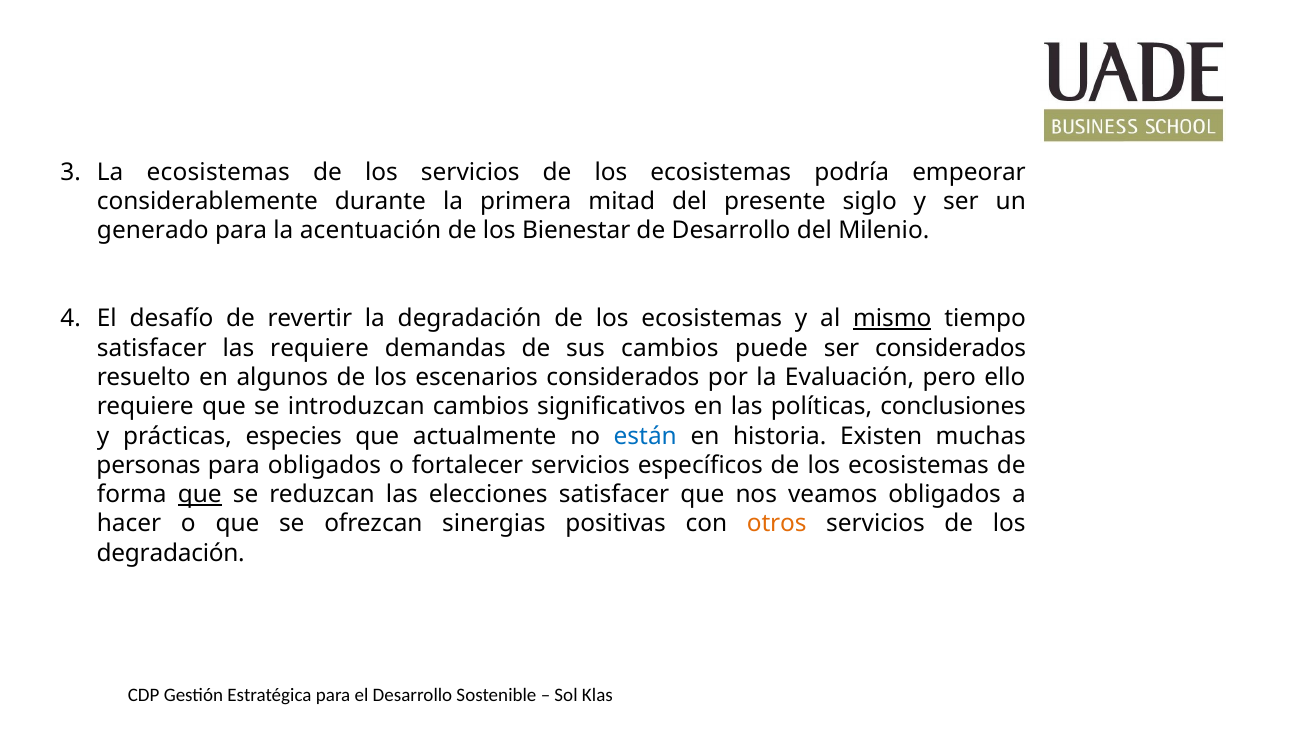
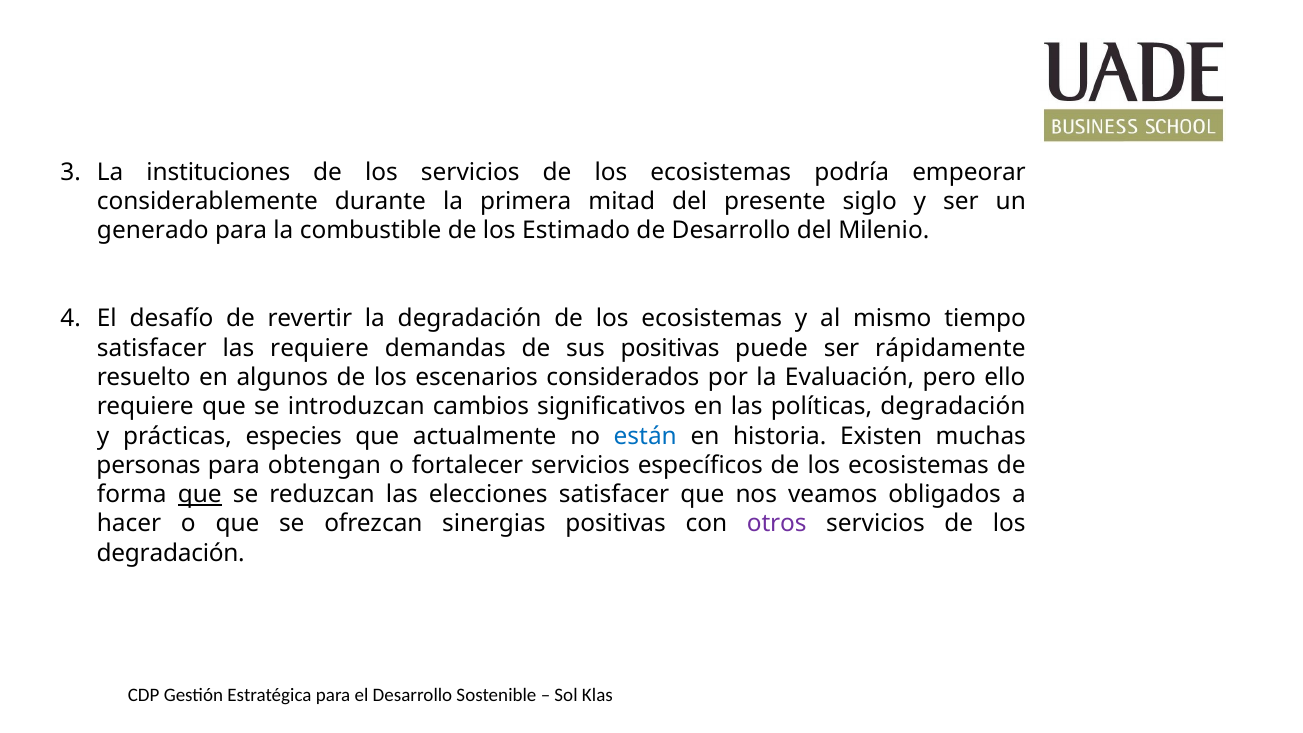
La ecosistemas: ecosistemas -> instituciones
acentuación: acentuación -> combustible
Bienestar: Bienestar -> Estimado
mismo underline: present -> none
sus cambios: cambios -> positivas
ser considerados: considerados -> rápidamente
políticas conclusiones: conclusiones -> degradación
para obligados: obligados -> obtengan
otros colour: orange -> purple
